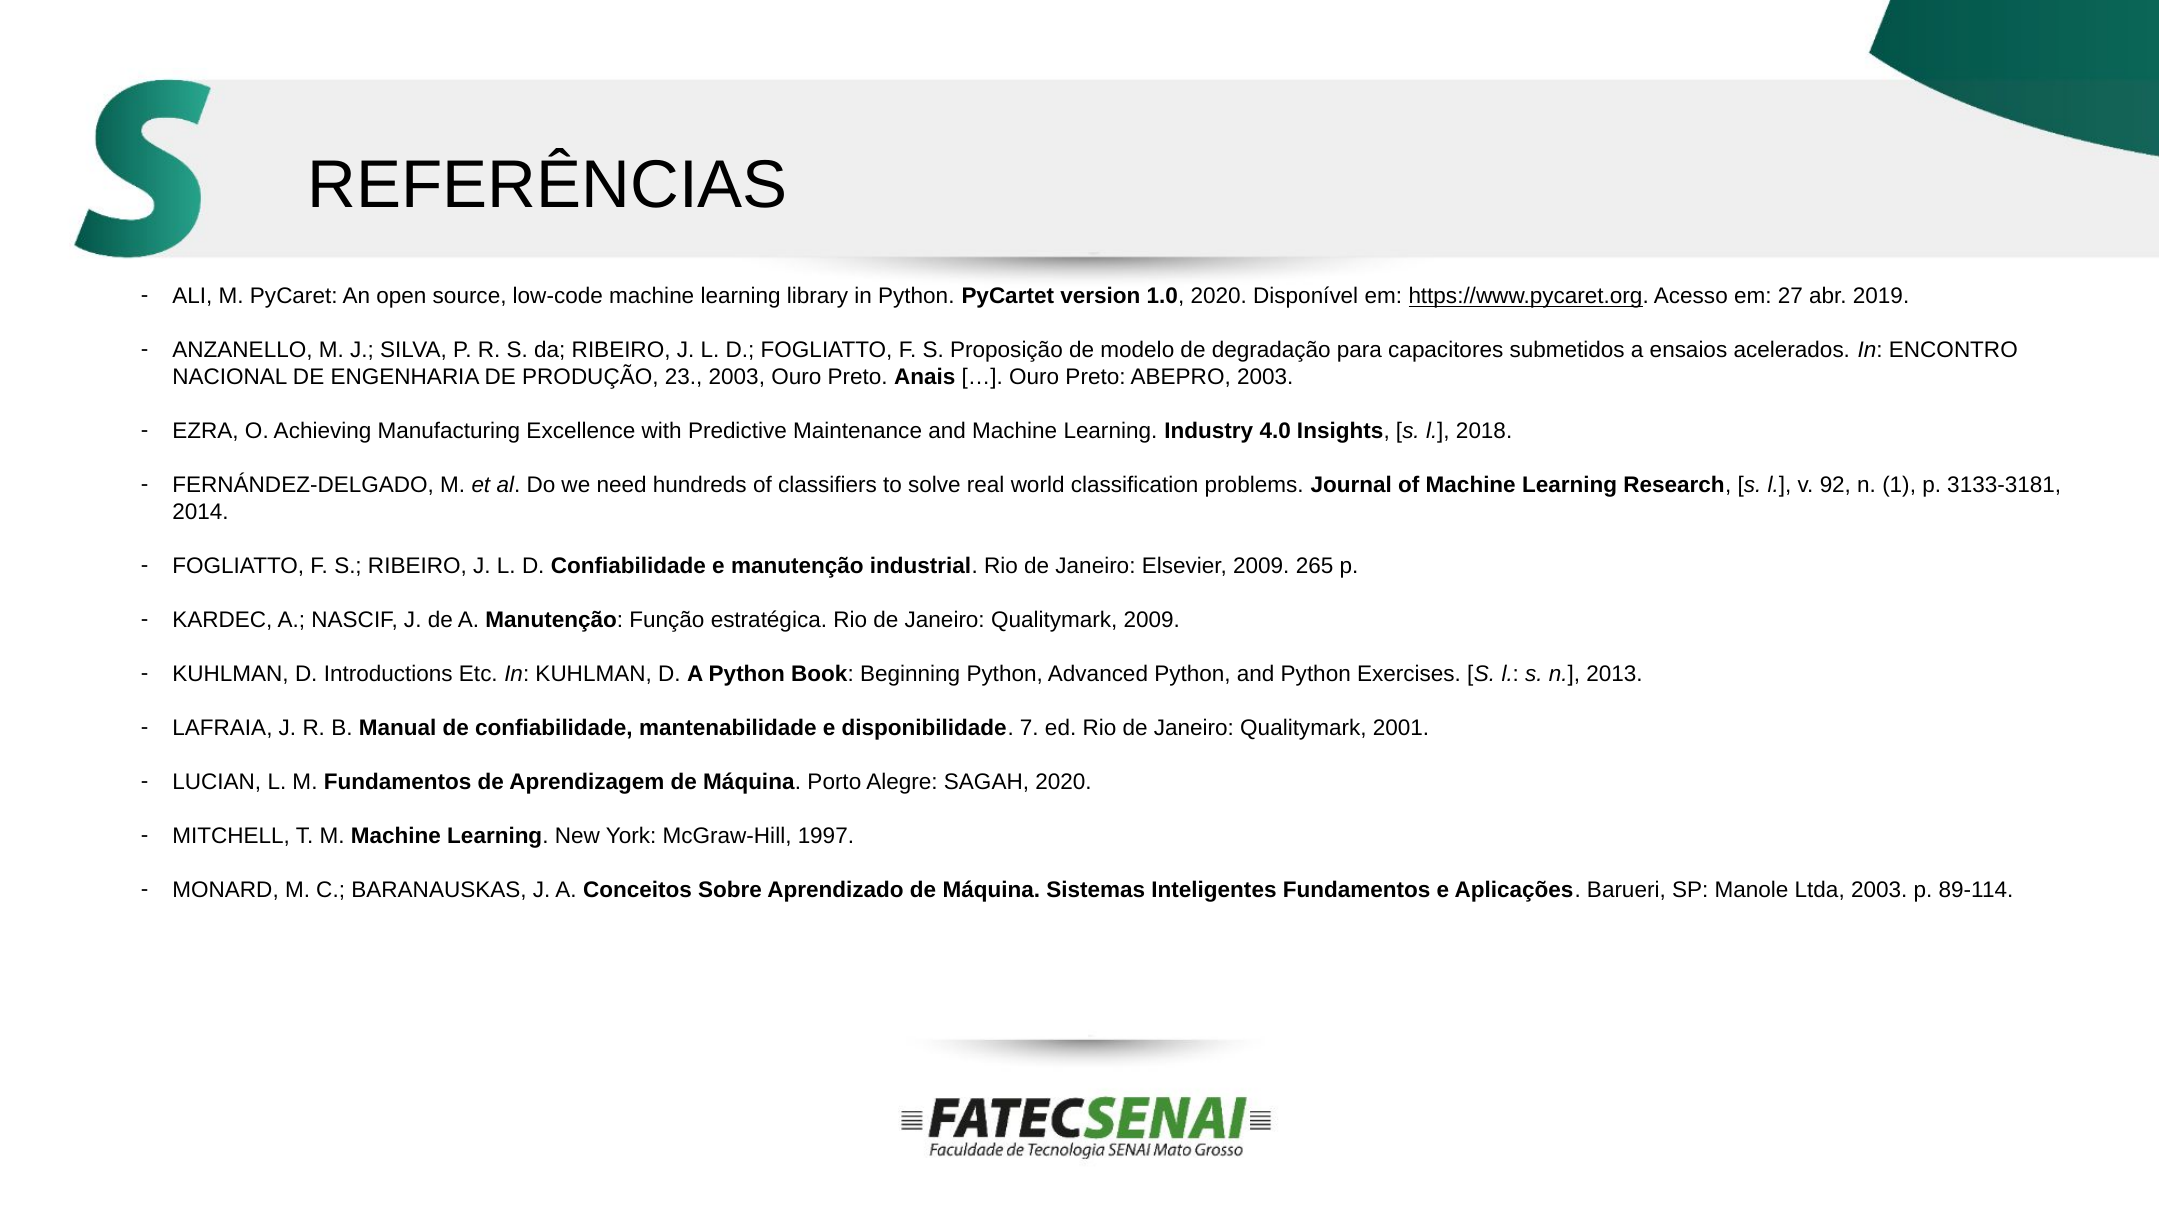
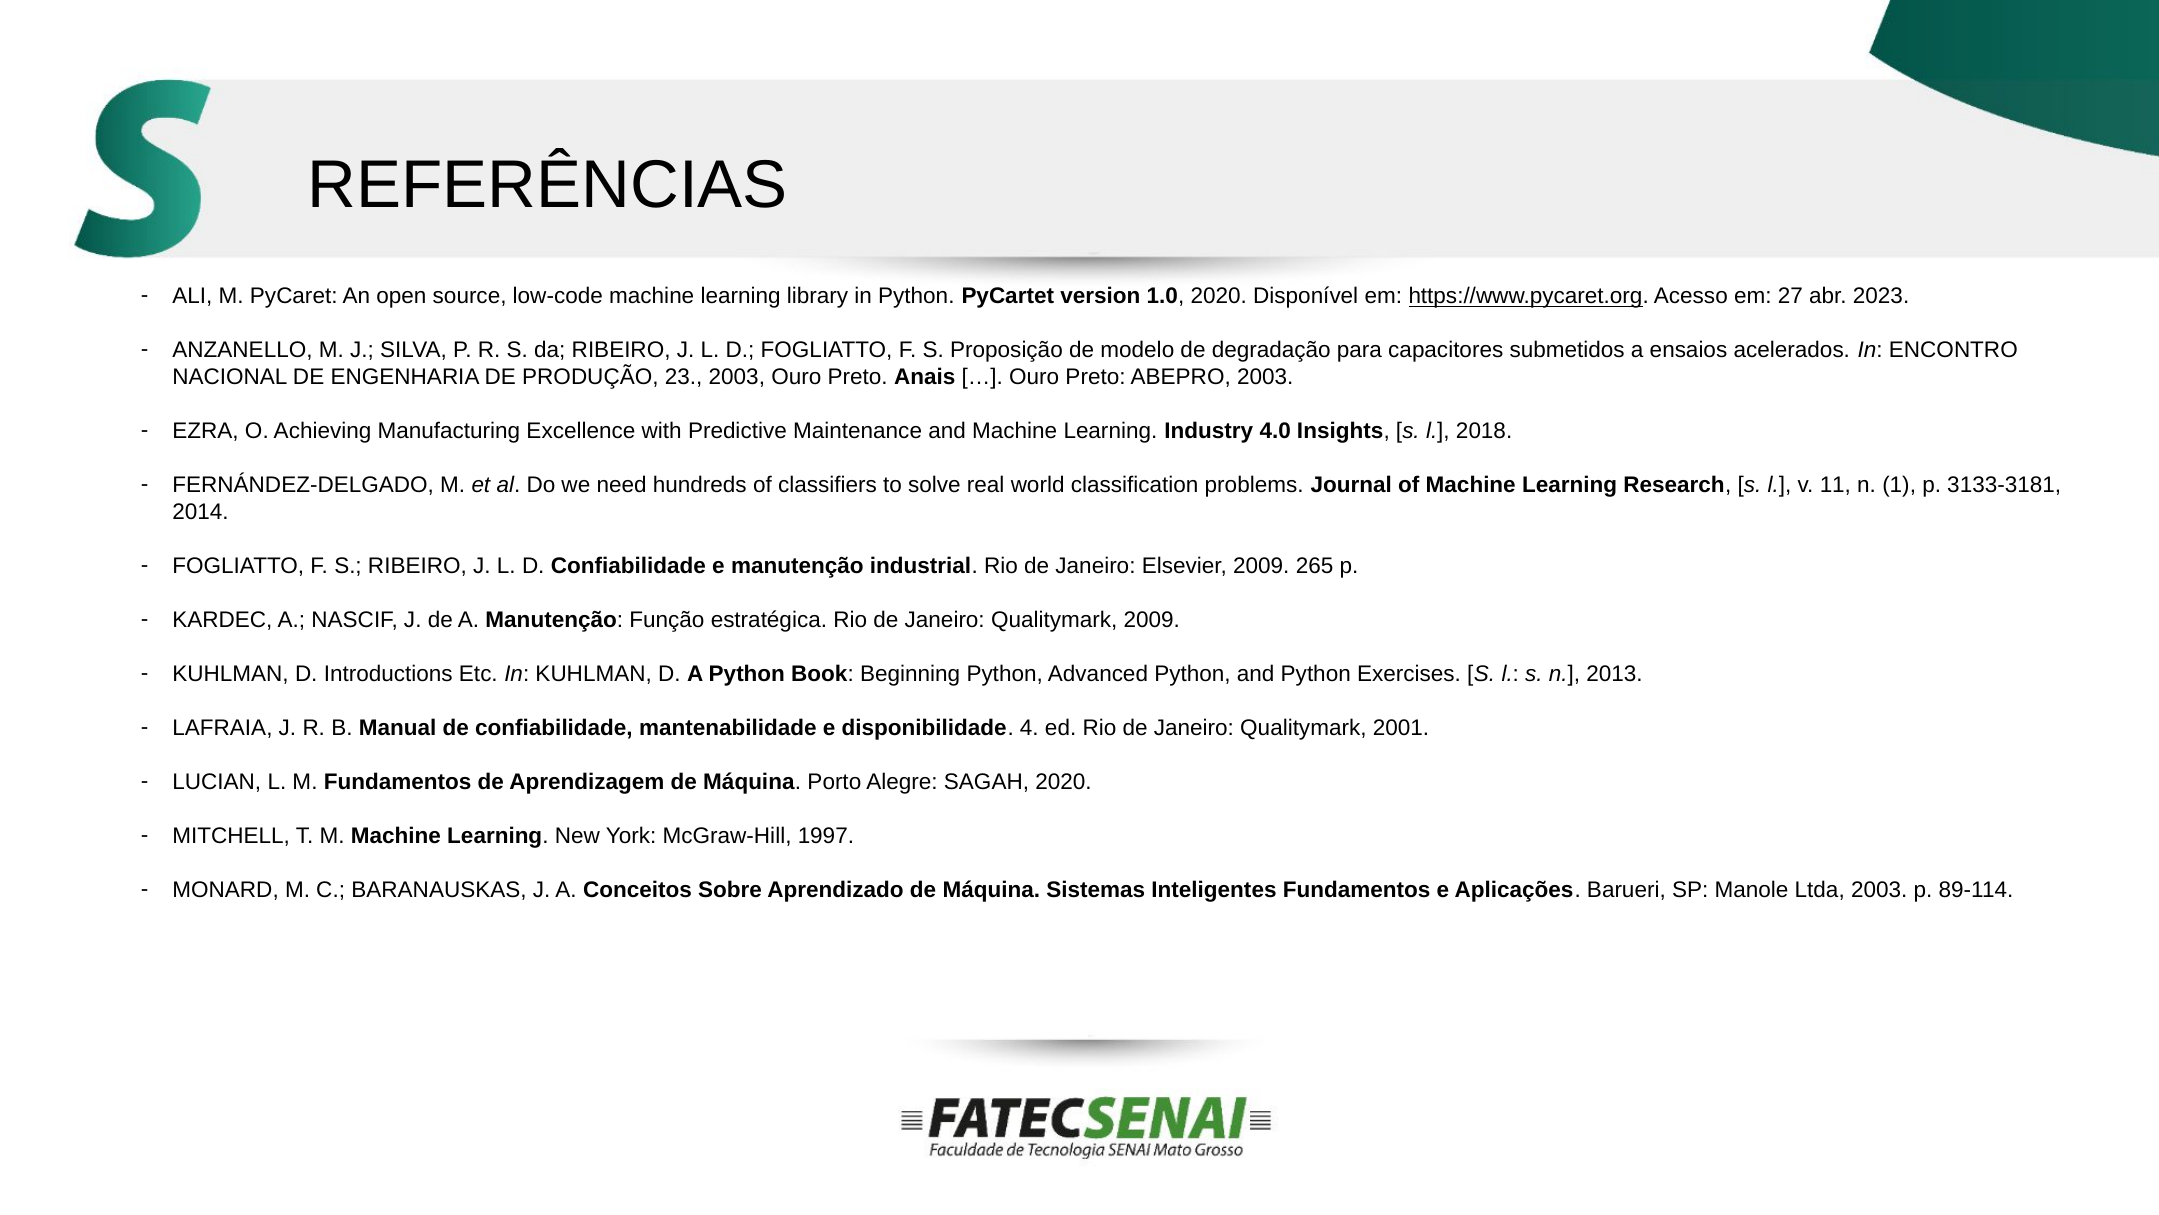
2019: 2019 -> 2023
92: 92 -> 11
7: 7 -> 4
